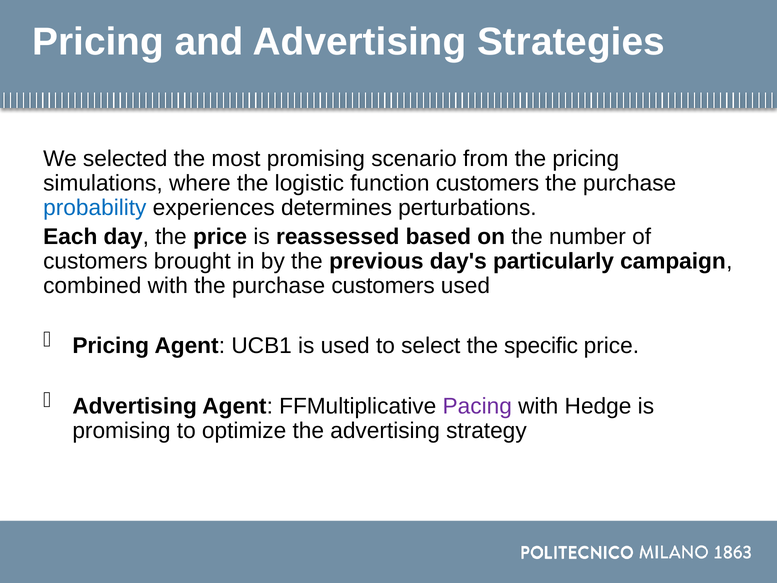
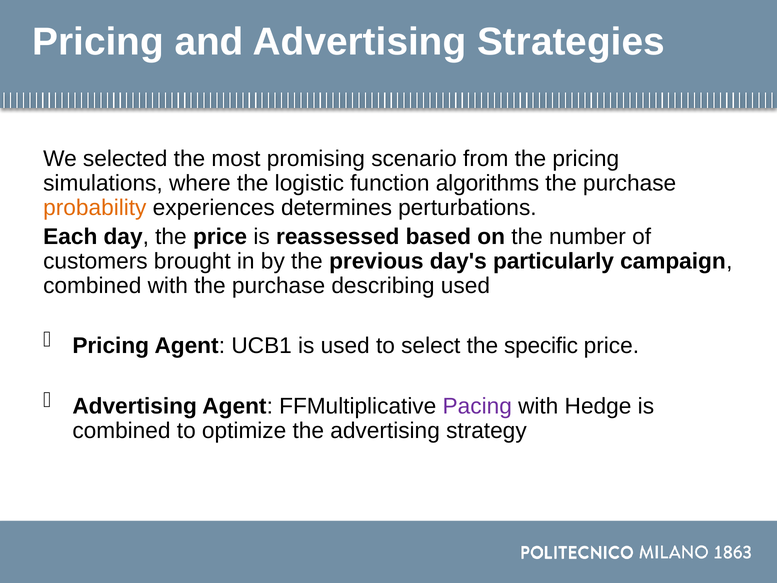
function customers: customers -> algorithms
probability colour: blue -> orange
purchase customers: customers -> describing
promising at (121, 430): promising -> combined
